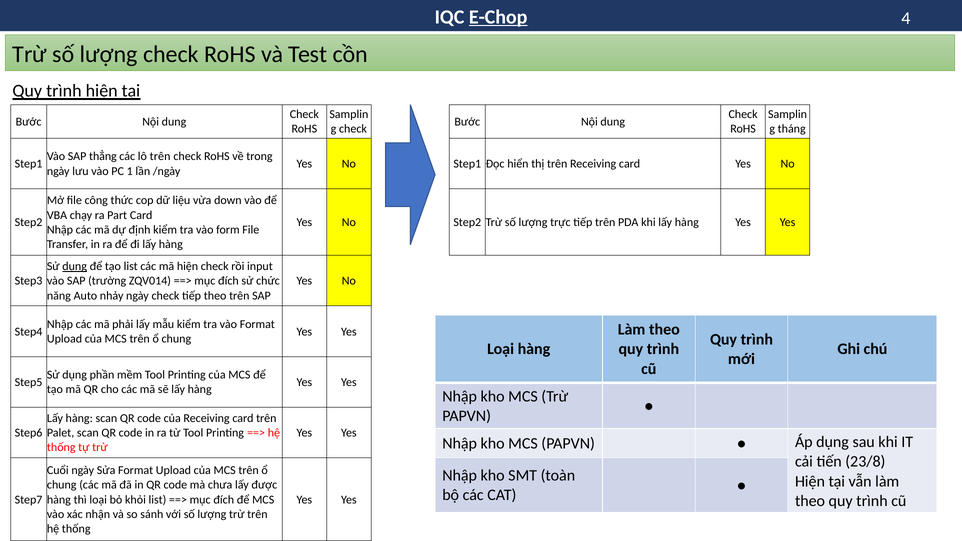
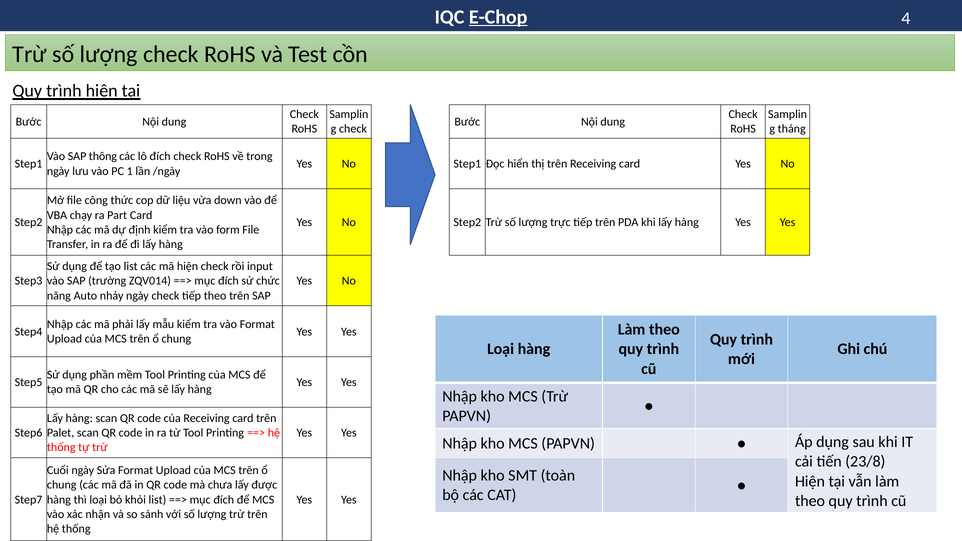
thẳng: thẳng -> thông
lô trên: trên -> đích
dụng at (75, 266) underline: present -> none
